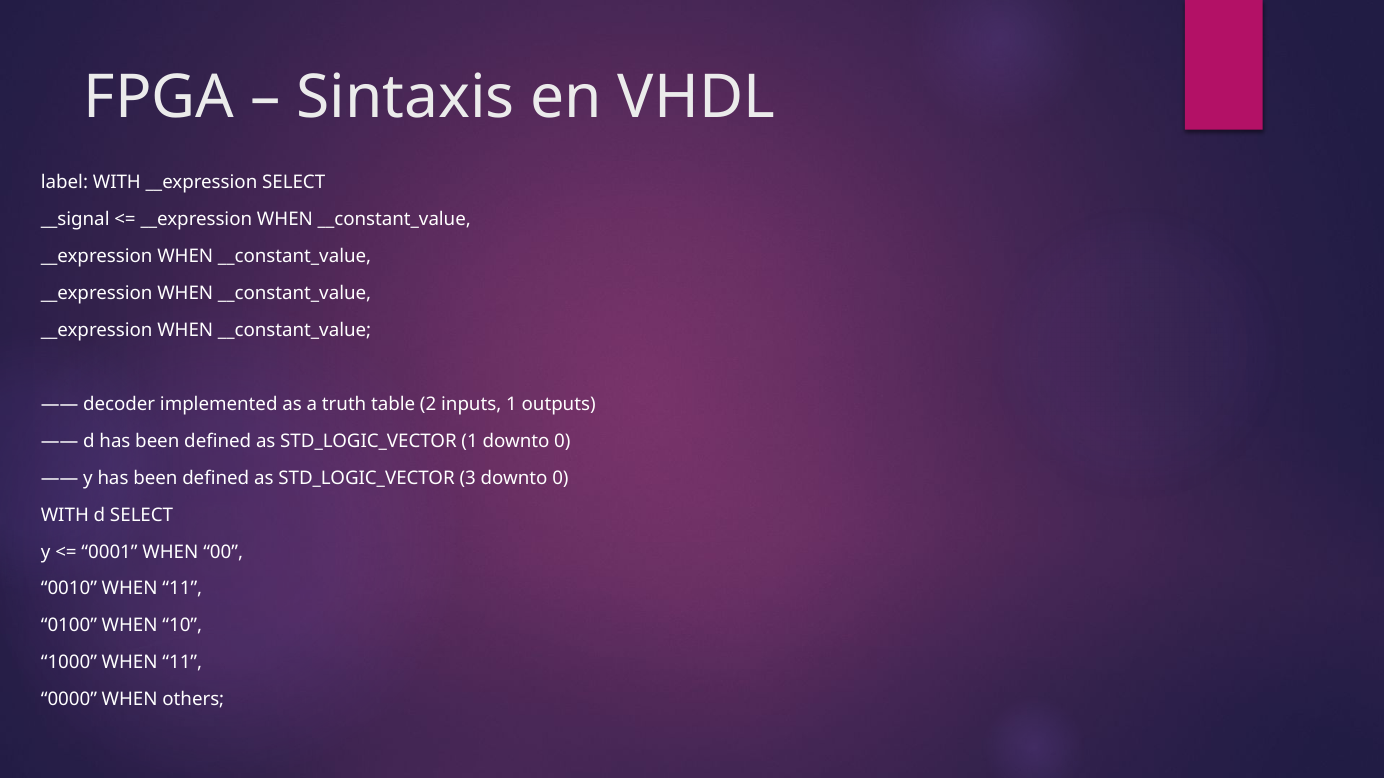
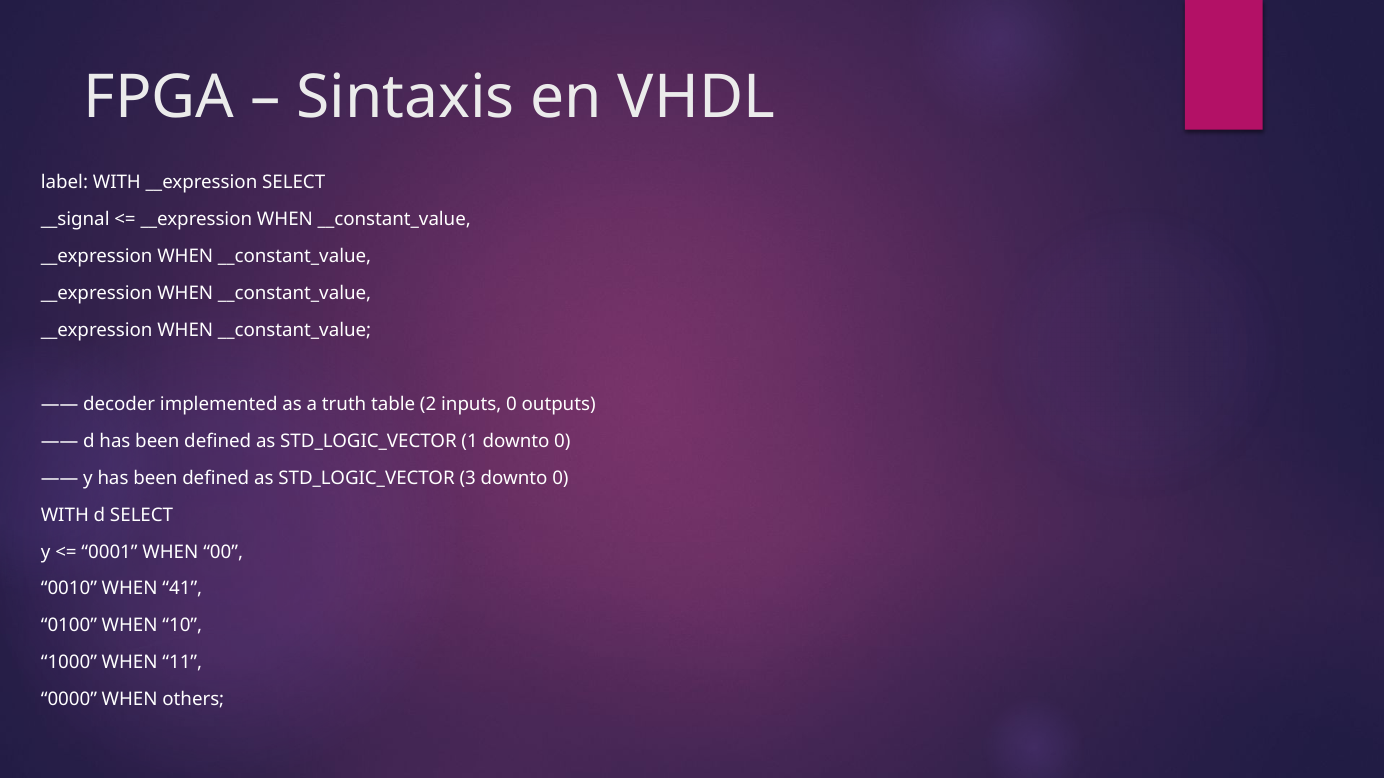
inputs 1: 1 -> 0
0010 WHEN 11: 11 -> 41
